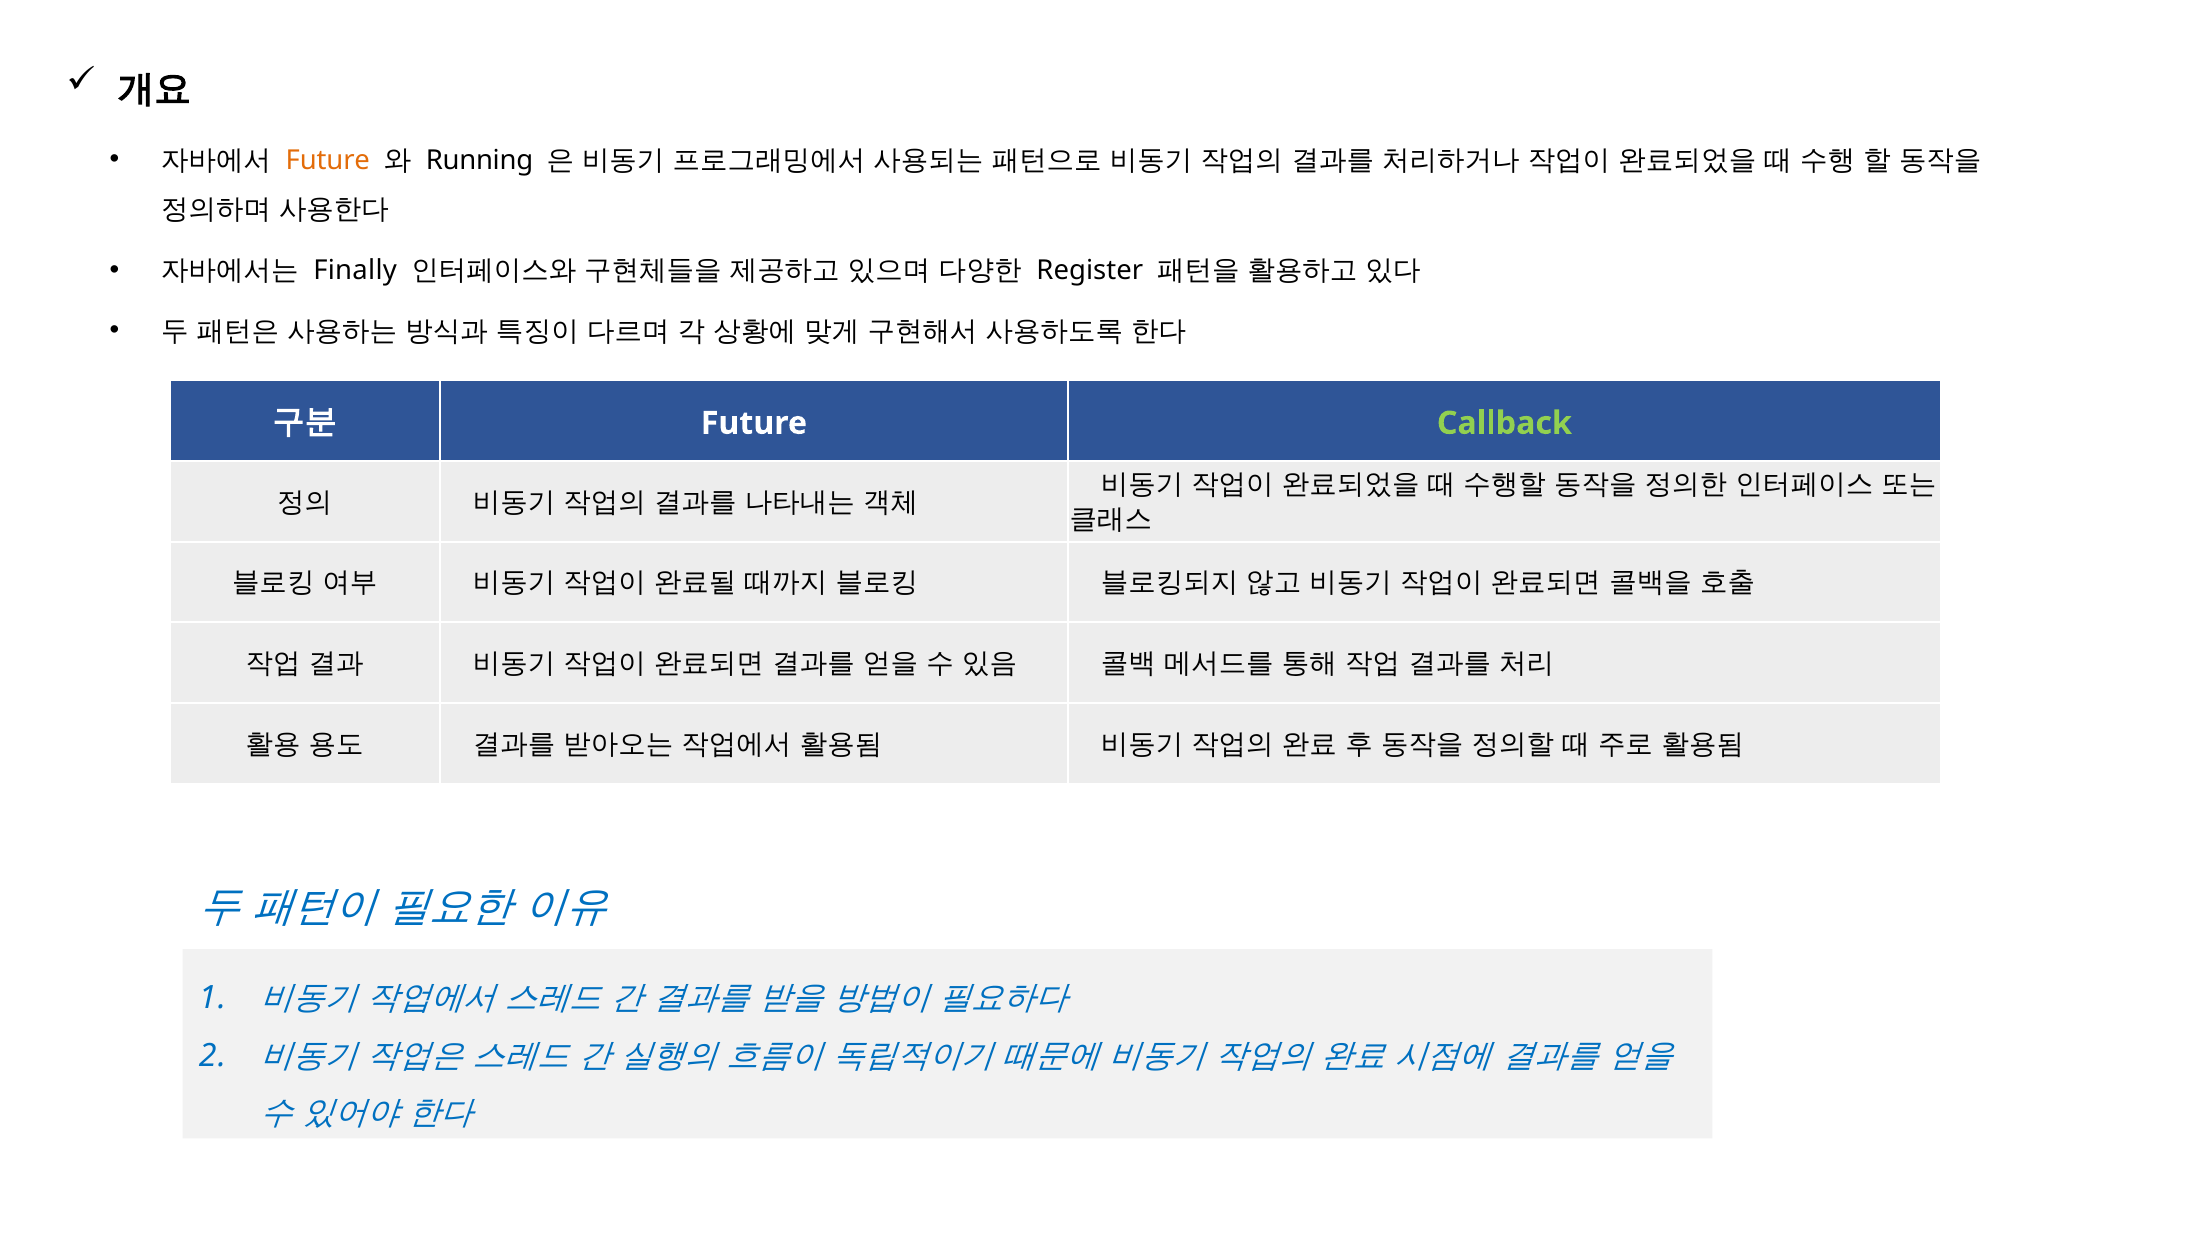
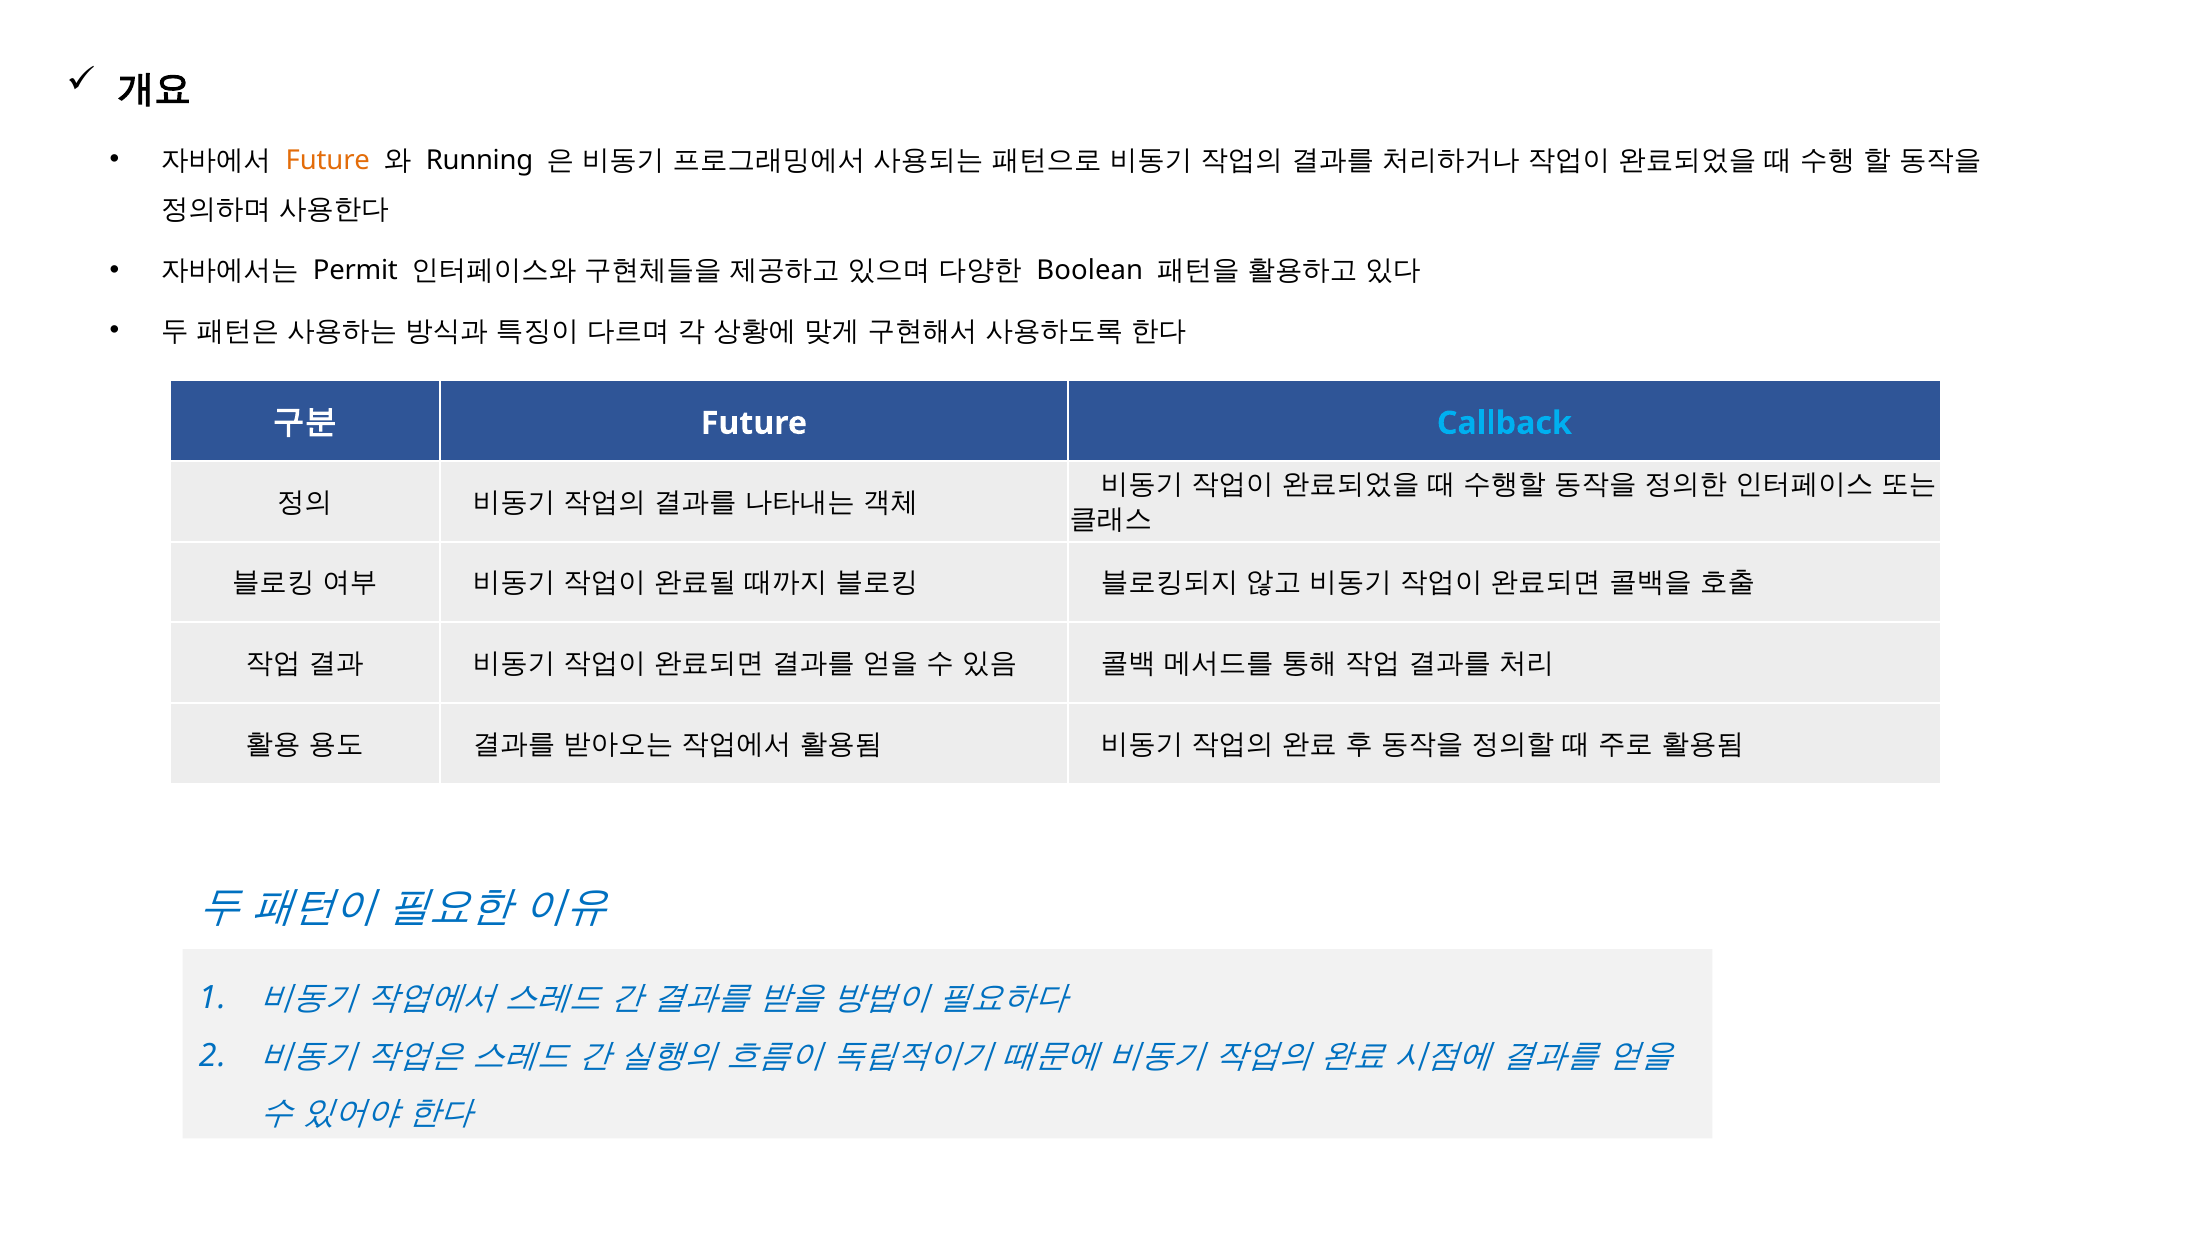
Finally: Finally -> Permit
Register: Register -> Boolean
Callback colour: light green -> light blue
